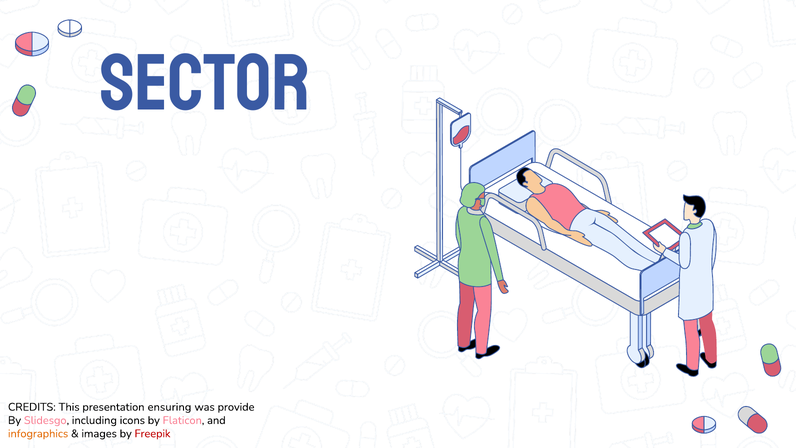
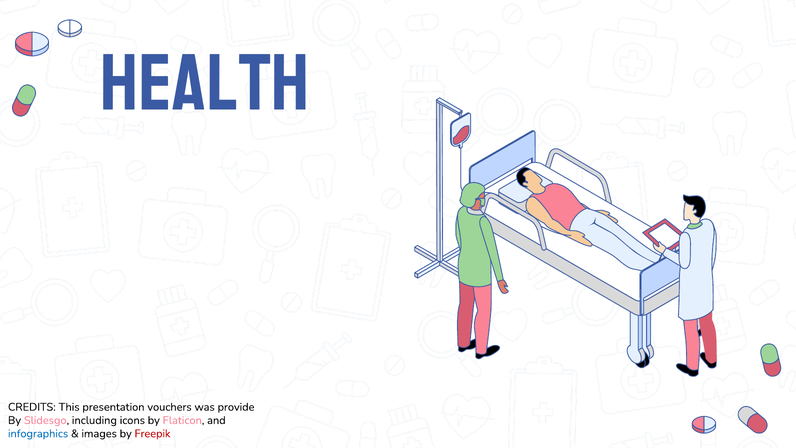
SECTOR: SECTOR -> HEALTH
ensuring: ensuring -> vouchers
infographics colour: orange -> blue
